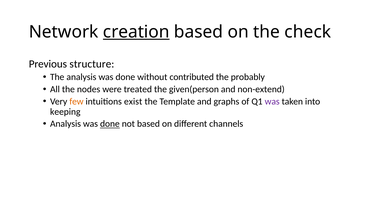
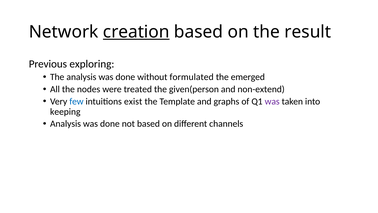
check: check -> result
structure: structure -> exploring
contributed: contributed -> formulated
probably: probably -> emerged
few colour: orange -> blue
done at (110, 124) underline: present -> none
